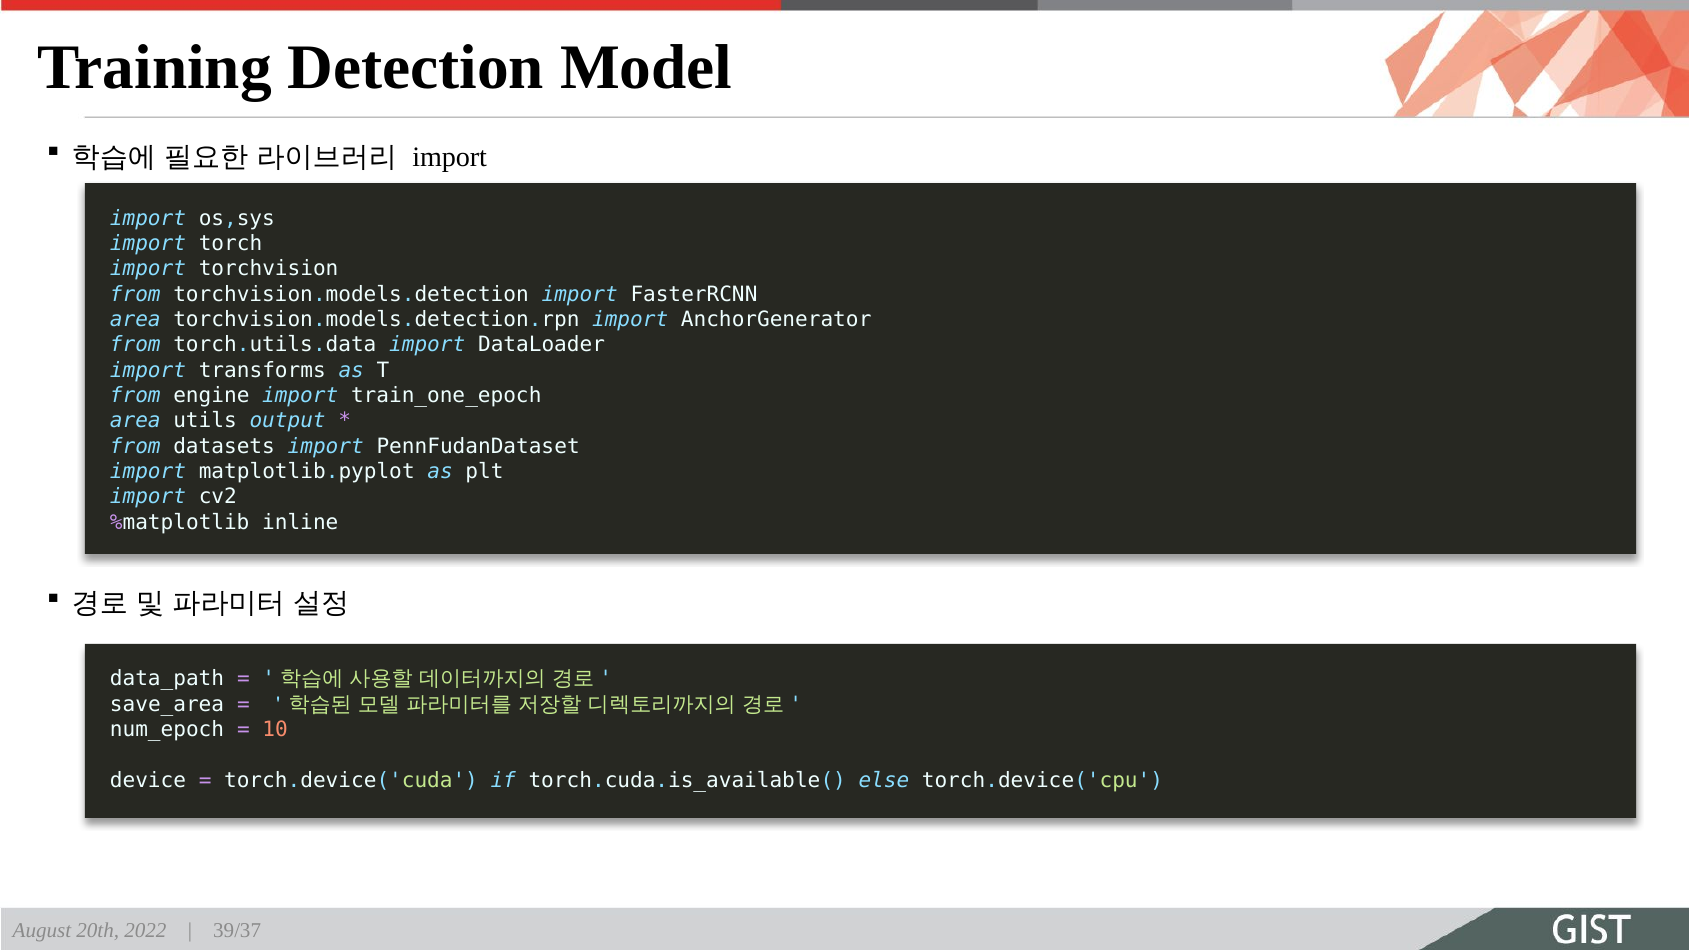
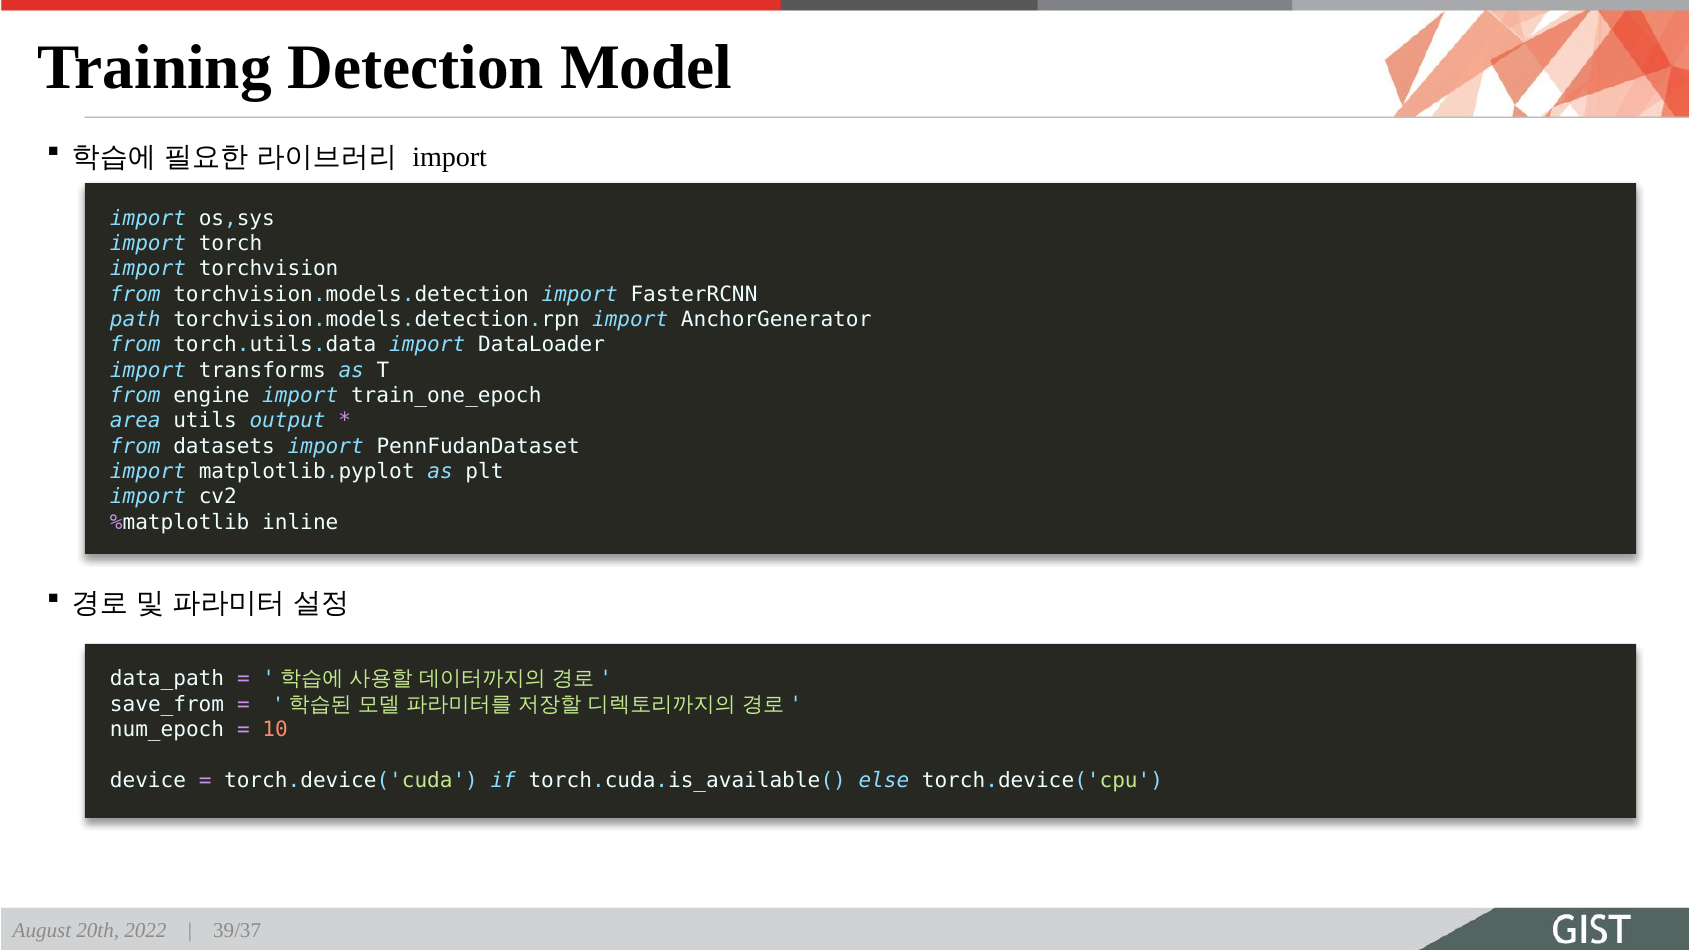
area at (135, 319): area -> path
save_area: save_area -> save_from
